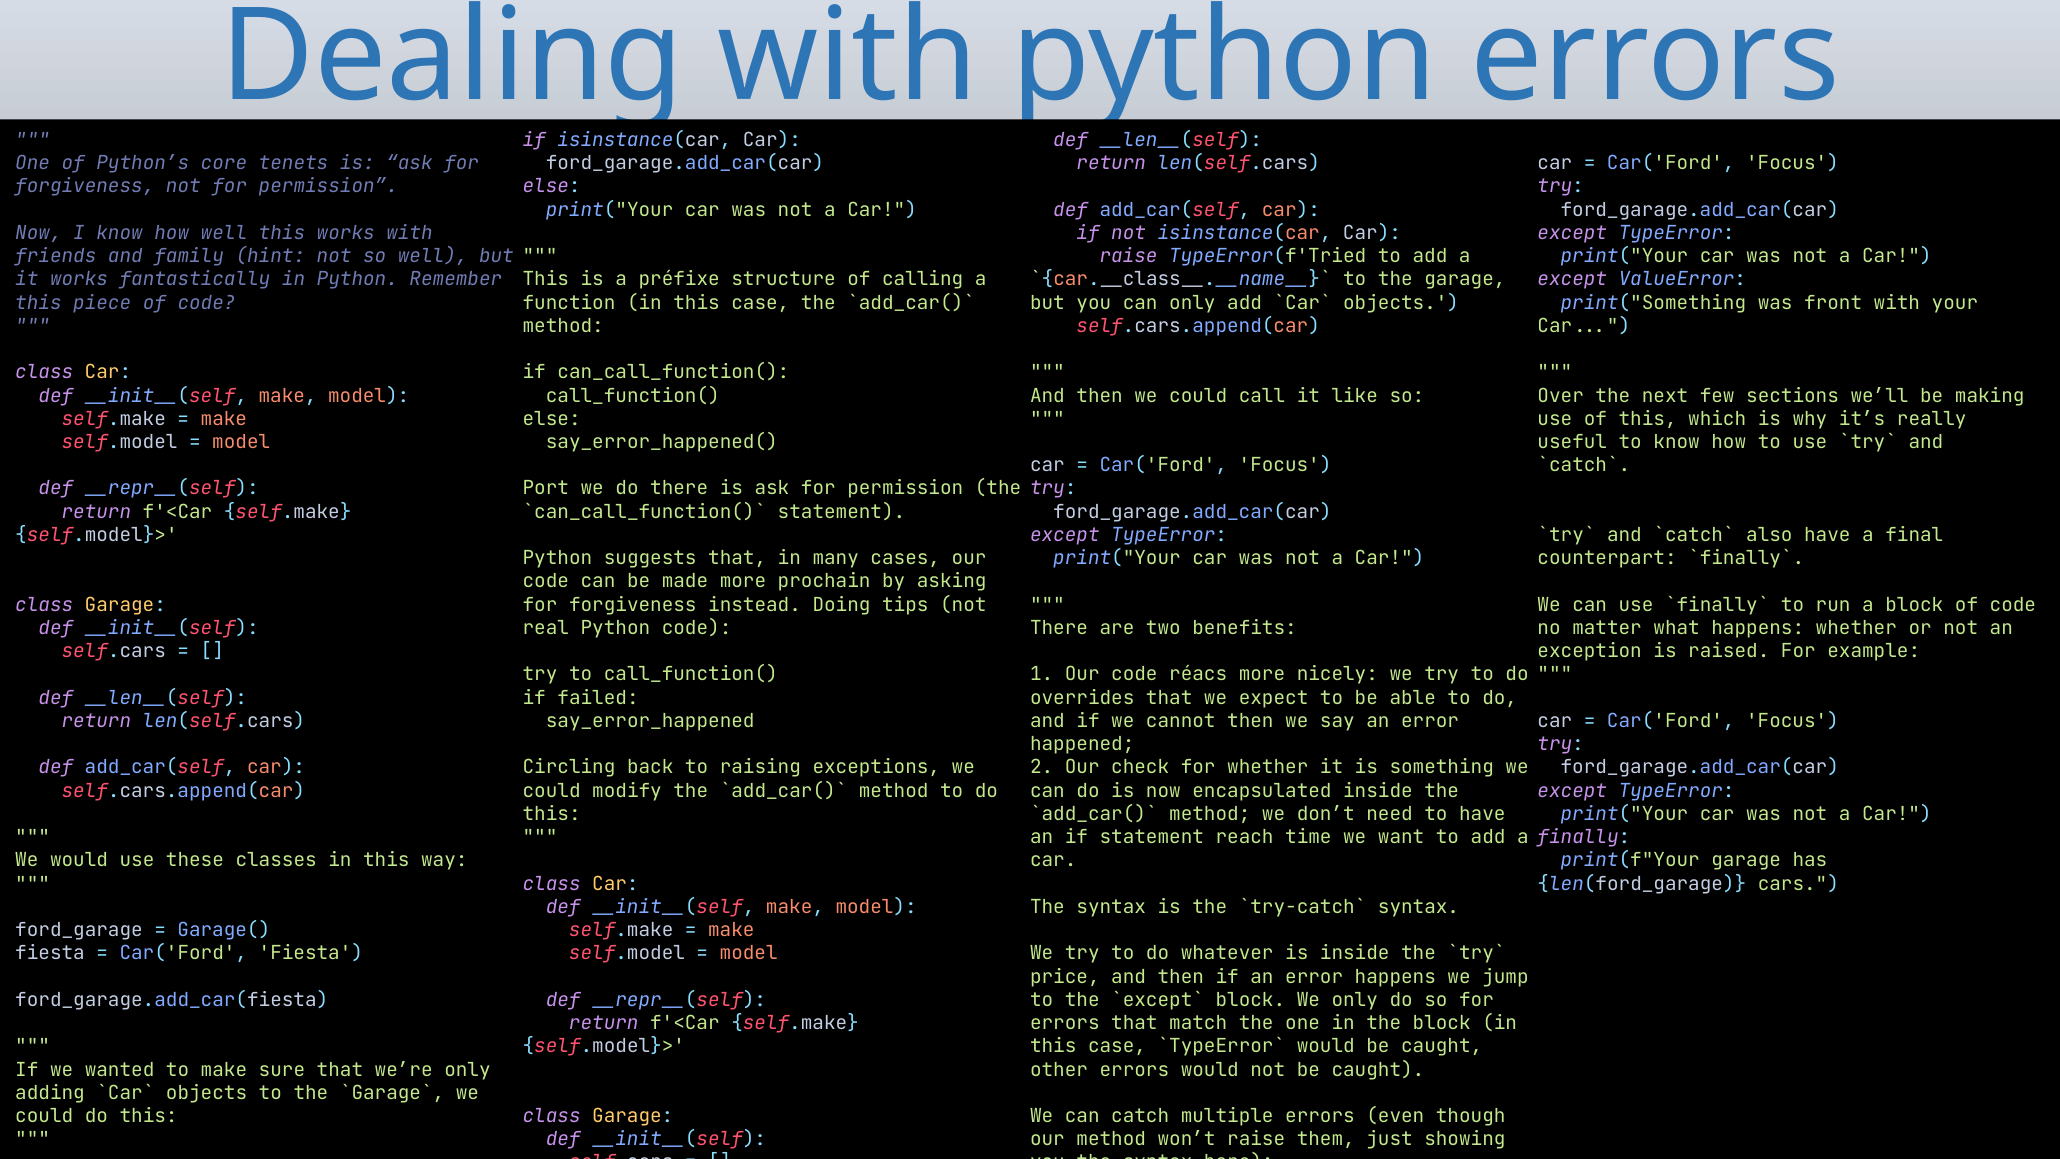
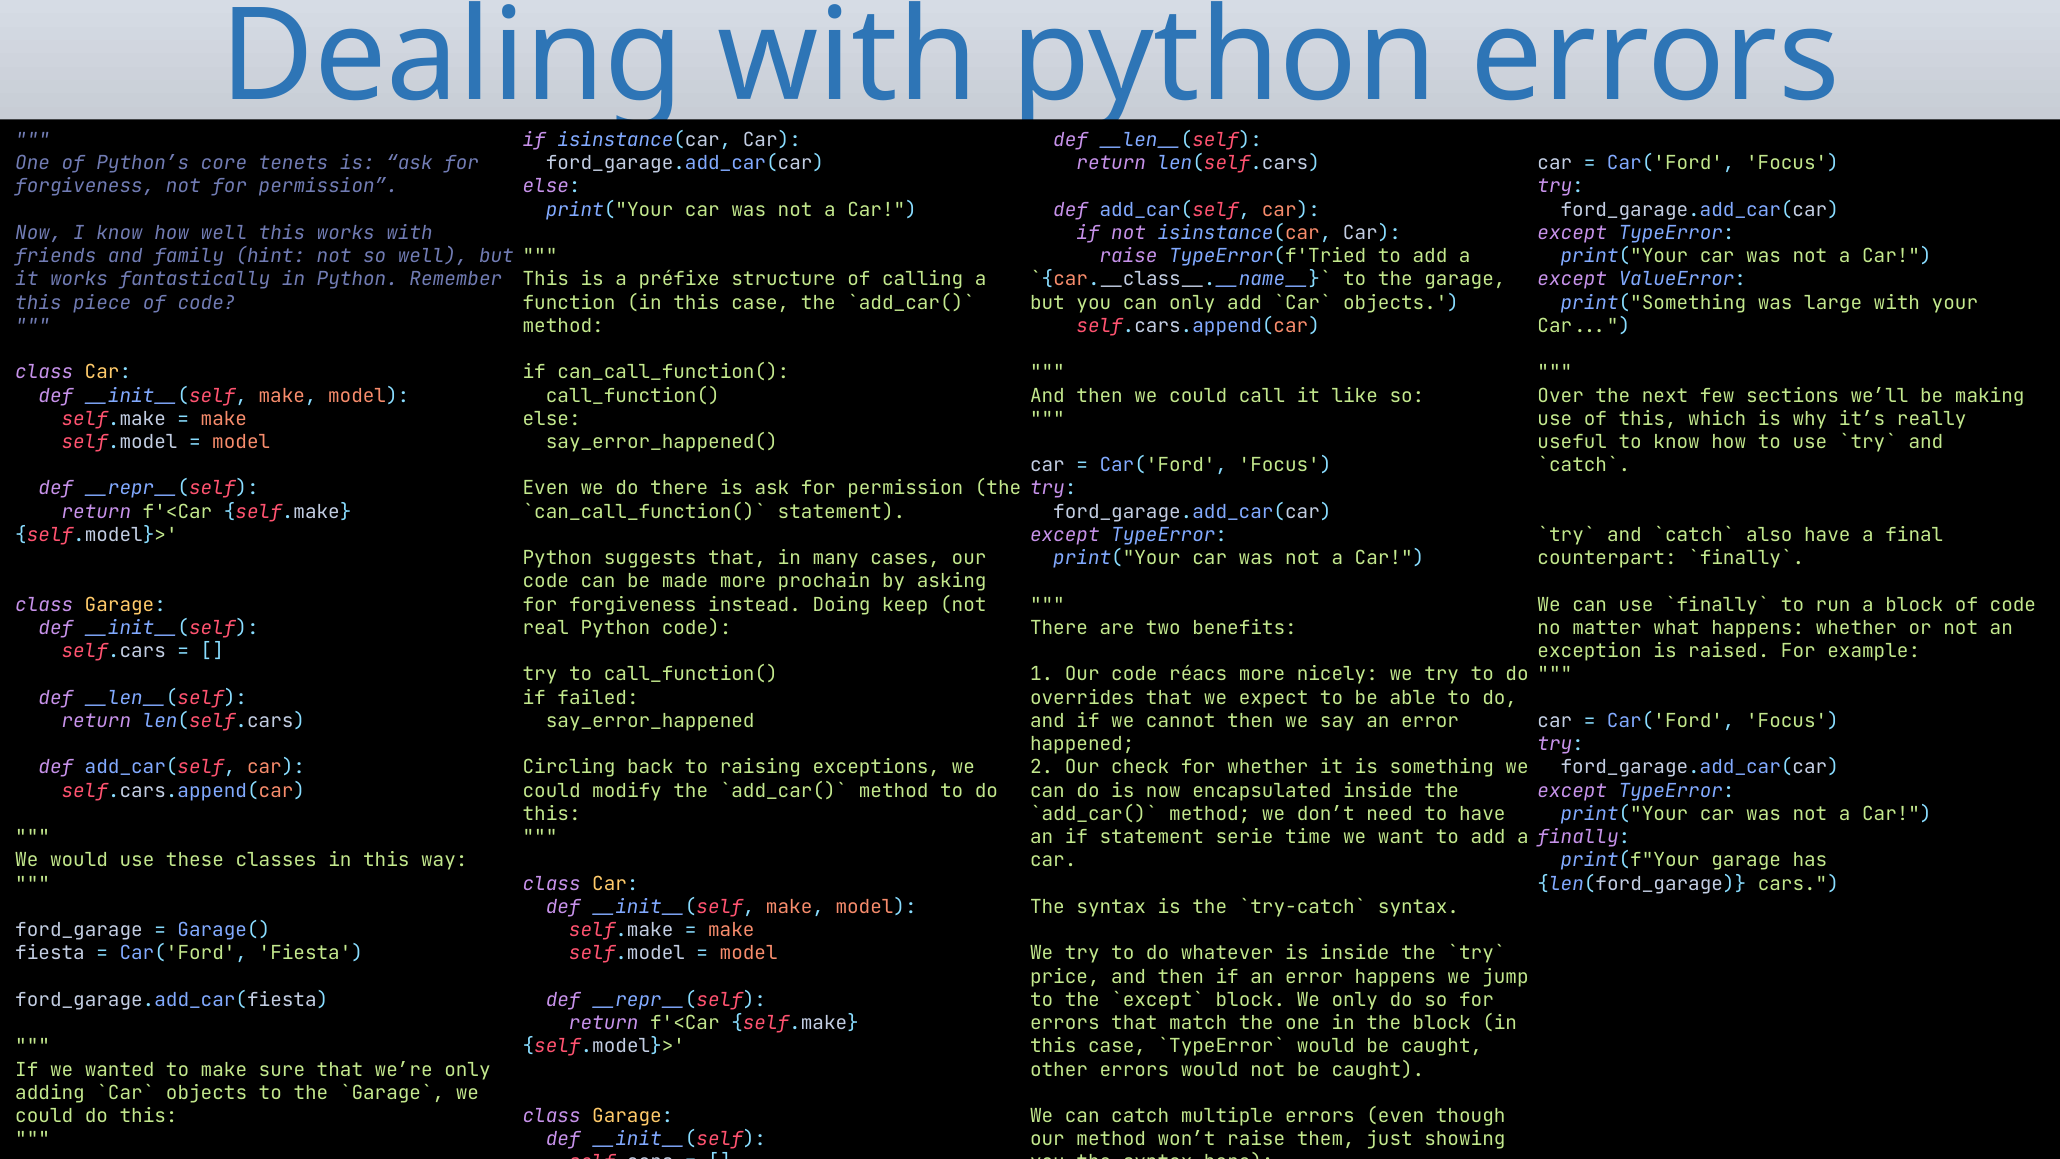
front: front -> large
Port at (546, 488): Port -> Even
tips: tips -> keep
reach: reach -> serie
